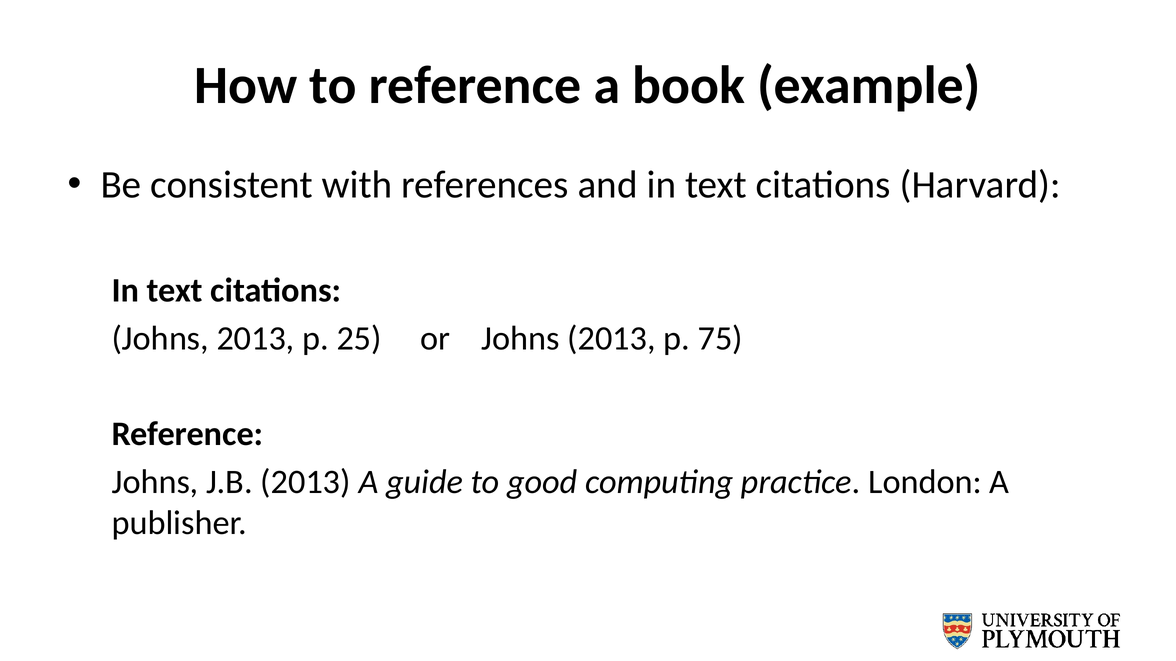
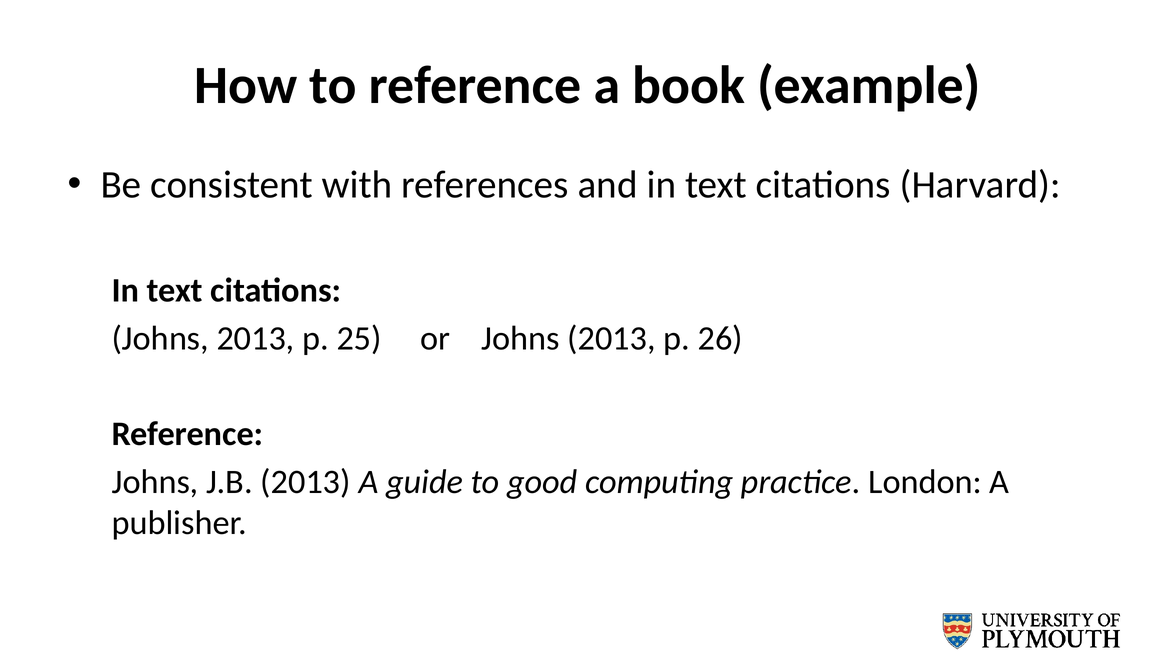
75: 75 -> 26
